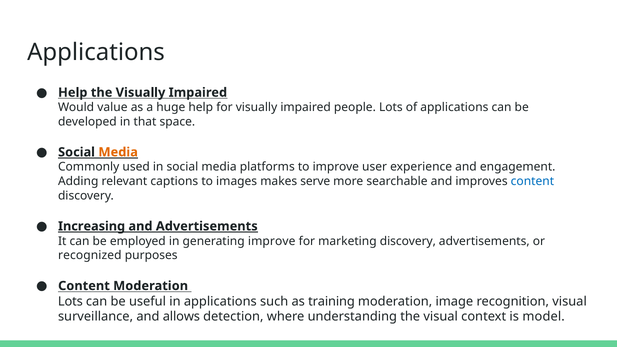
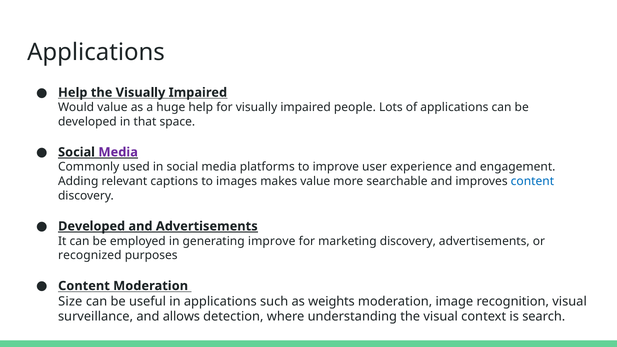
Media at (118, 152) colour: orange -> purple
makes serve: serve -> value
Increasing at (92, 226): Increasing -> Developed
Lots at (70, 301): Lots -> Size
training: training -> weights
model: model -> search
